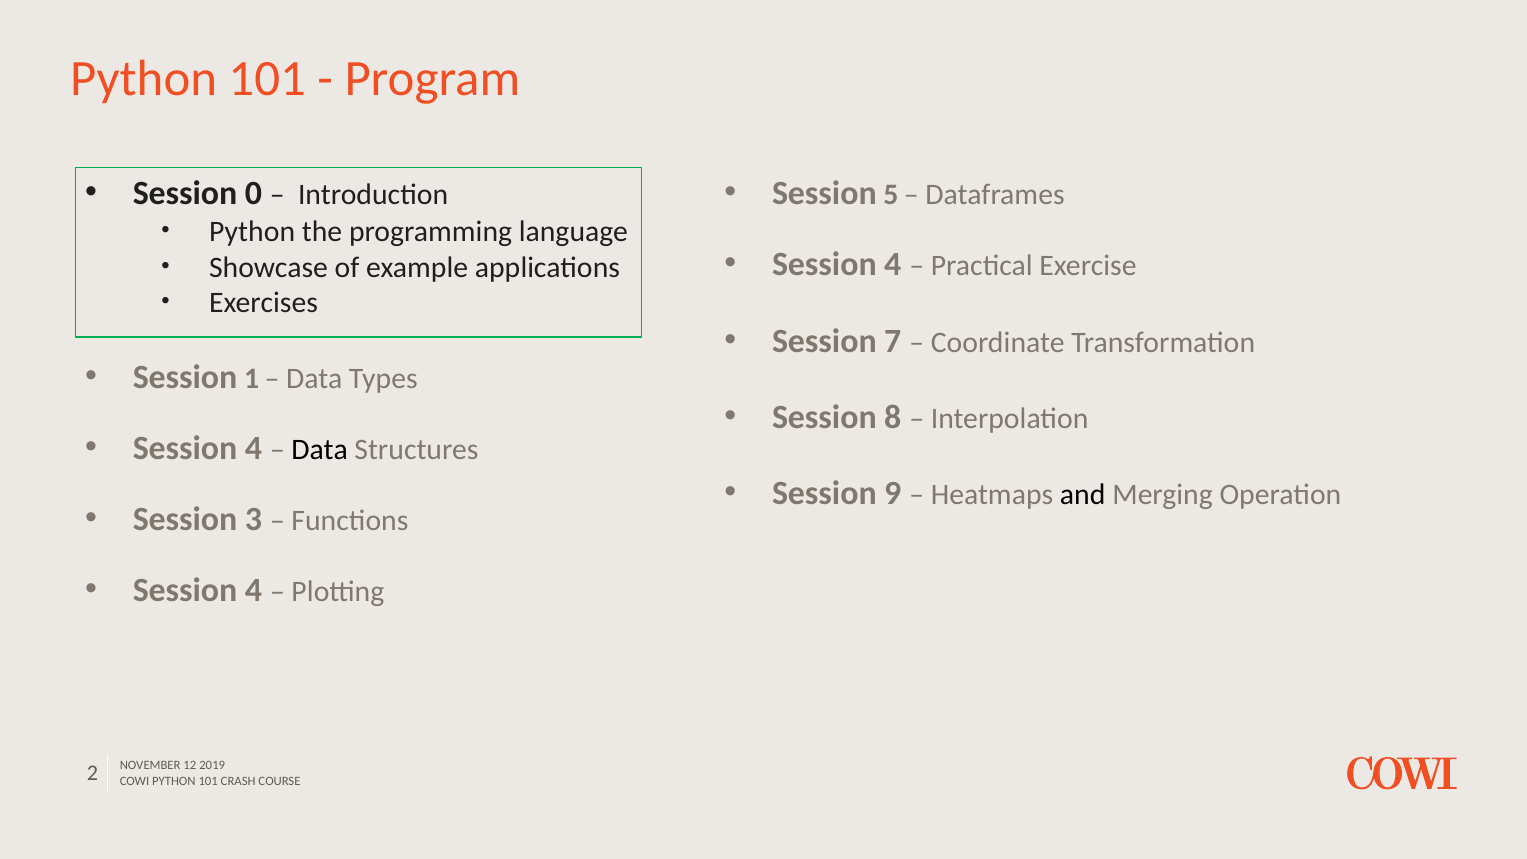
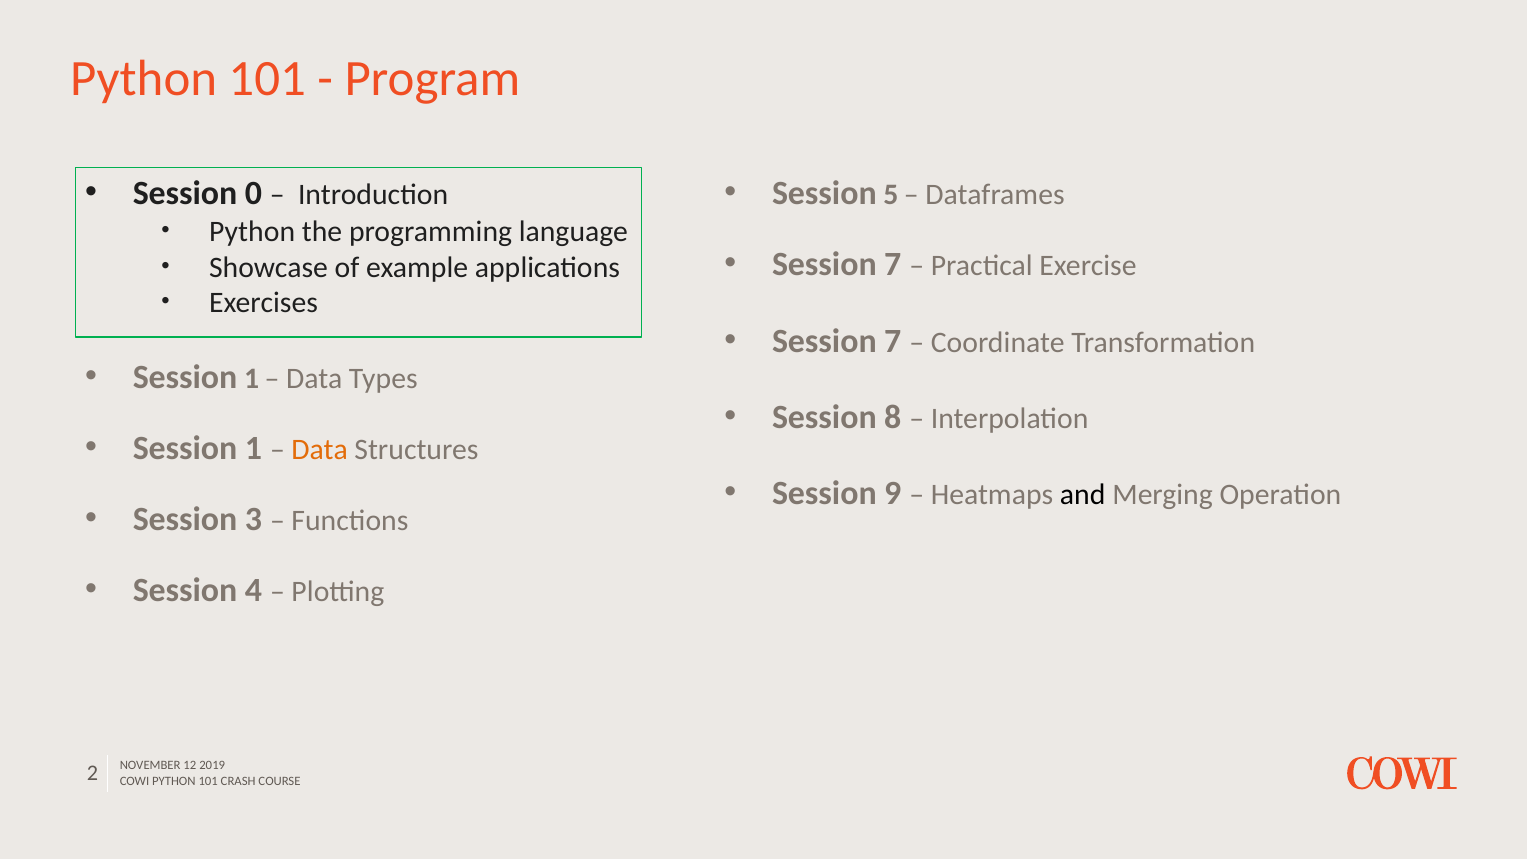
4 at (893, 265): 4 -> 7
4 at (253, 448): 4 -> 1
Data at (320, 450) colour: black -> orange
